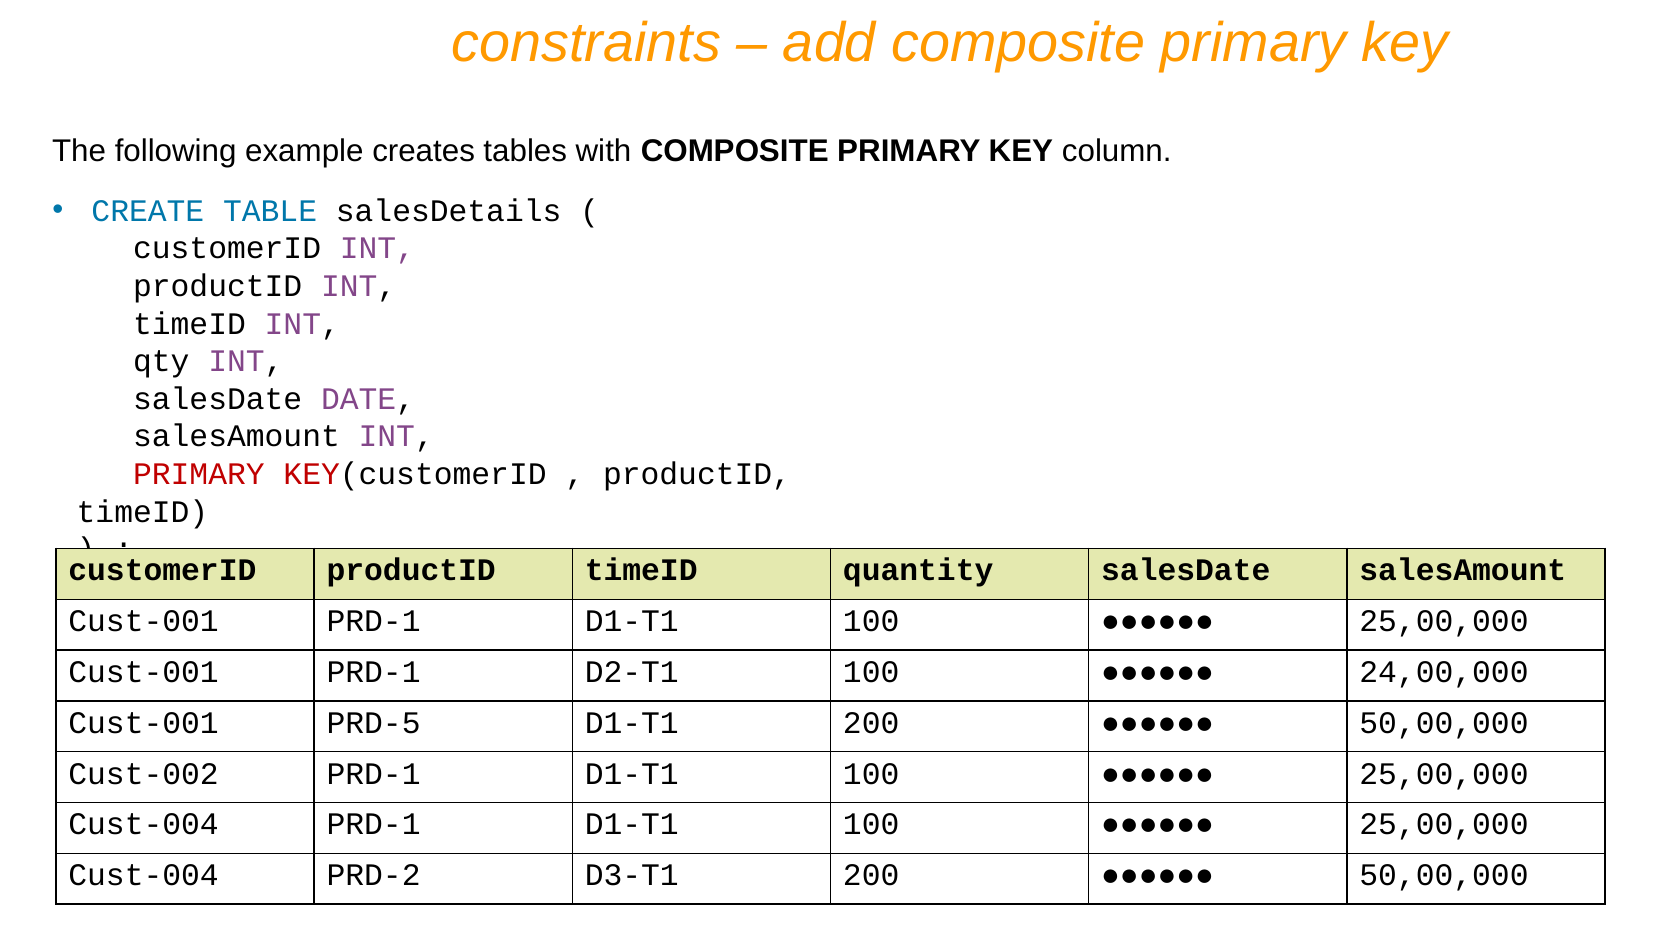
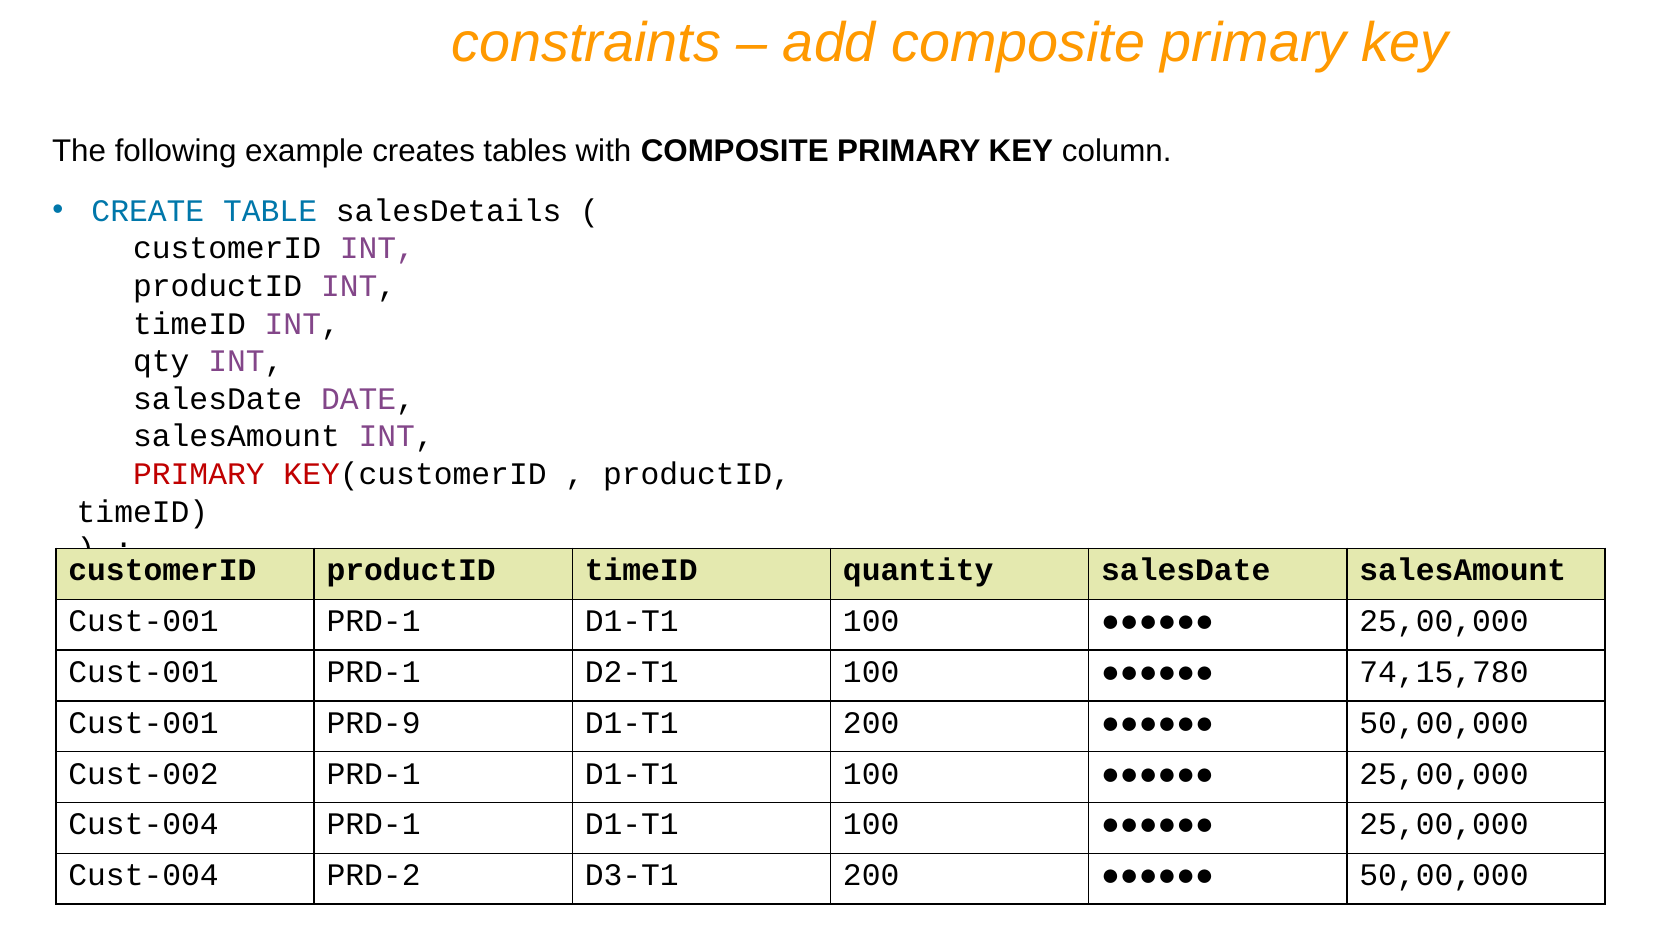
24,00,000: 24,00,000 -> 74,15,780
PRD-5: PRD-5 -> PRD-9
